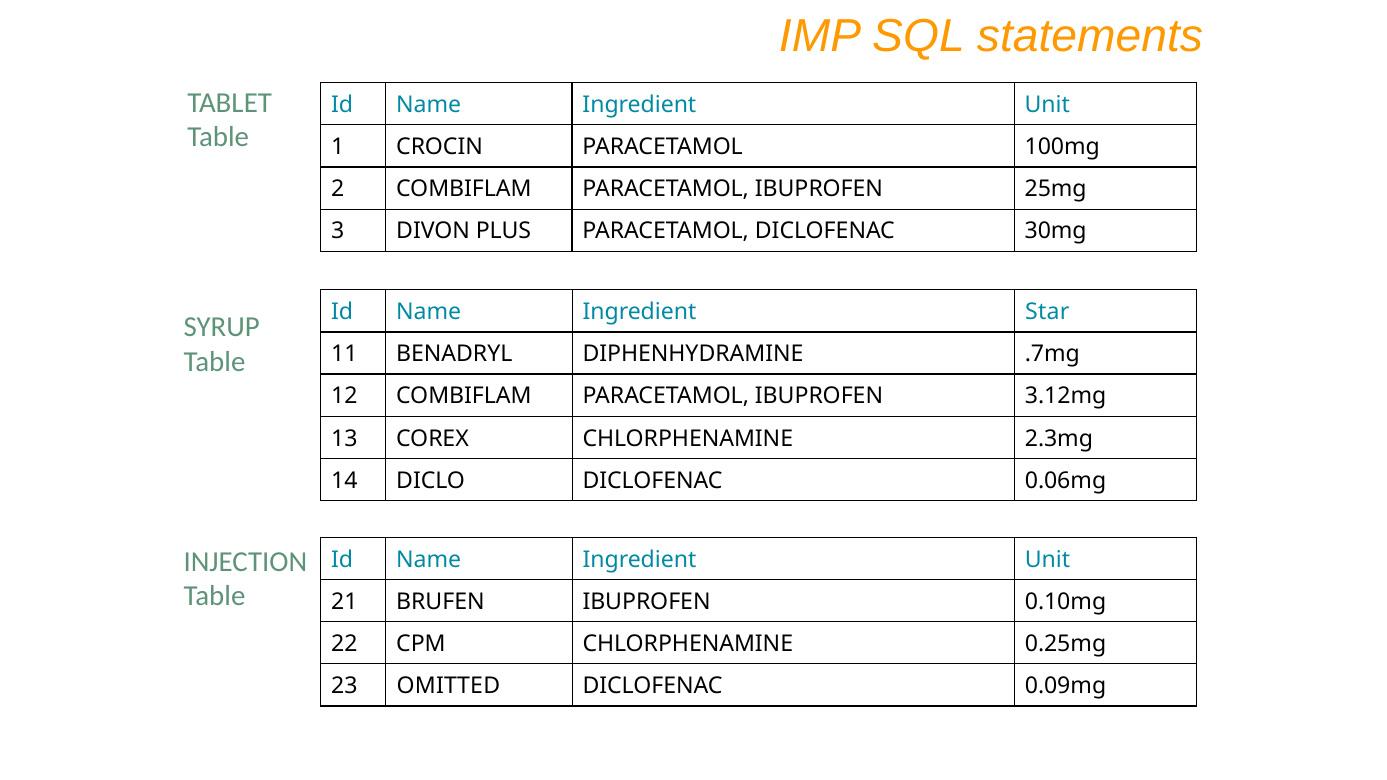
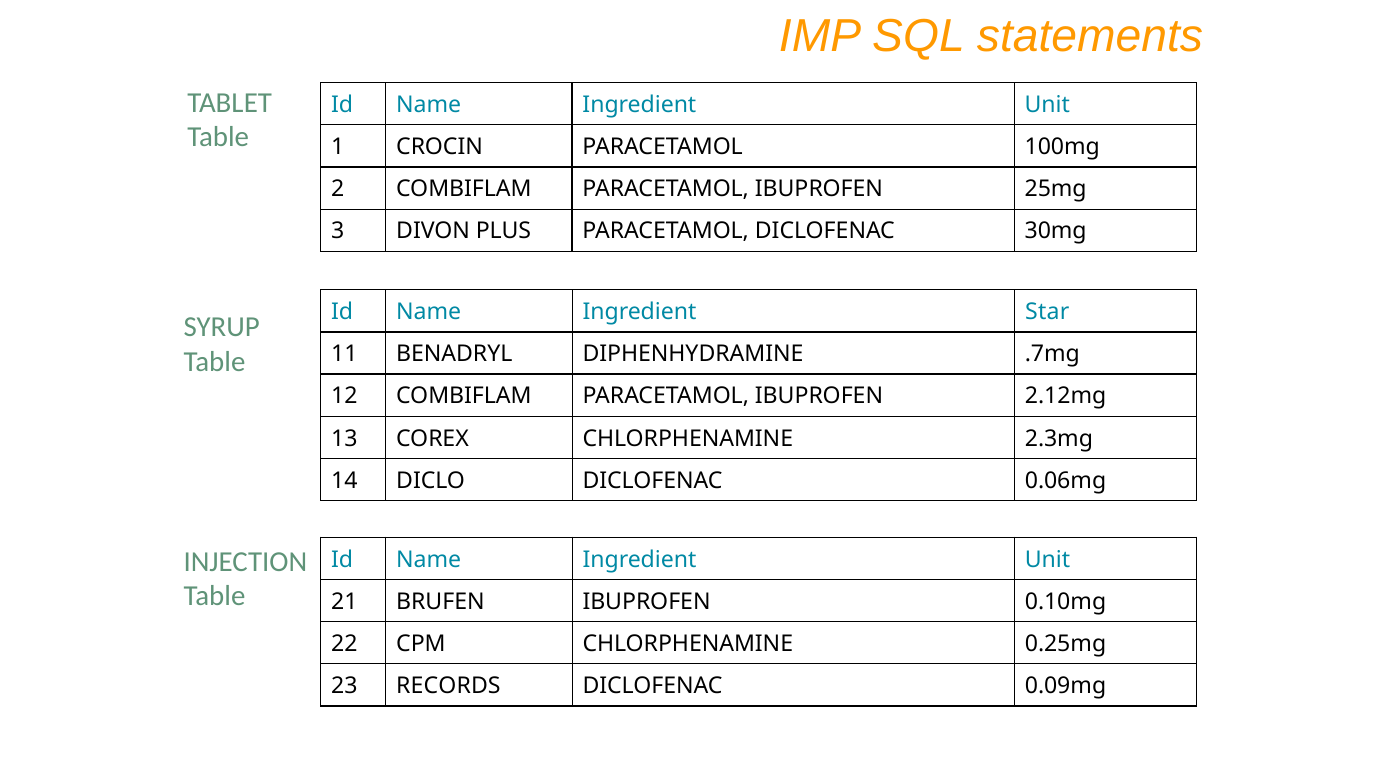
3.12mg: 3.12mg -> 2.12mg
OMITTED: OMITTED -> RECORDS
